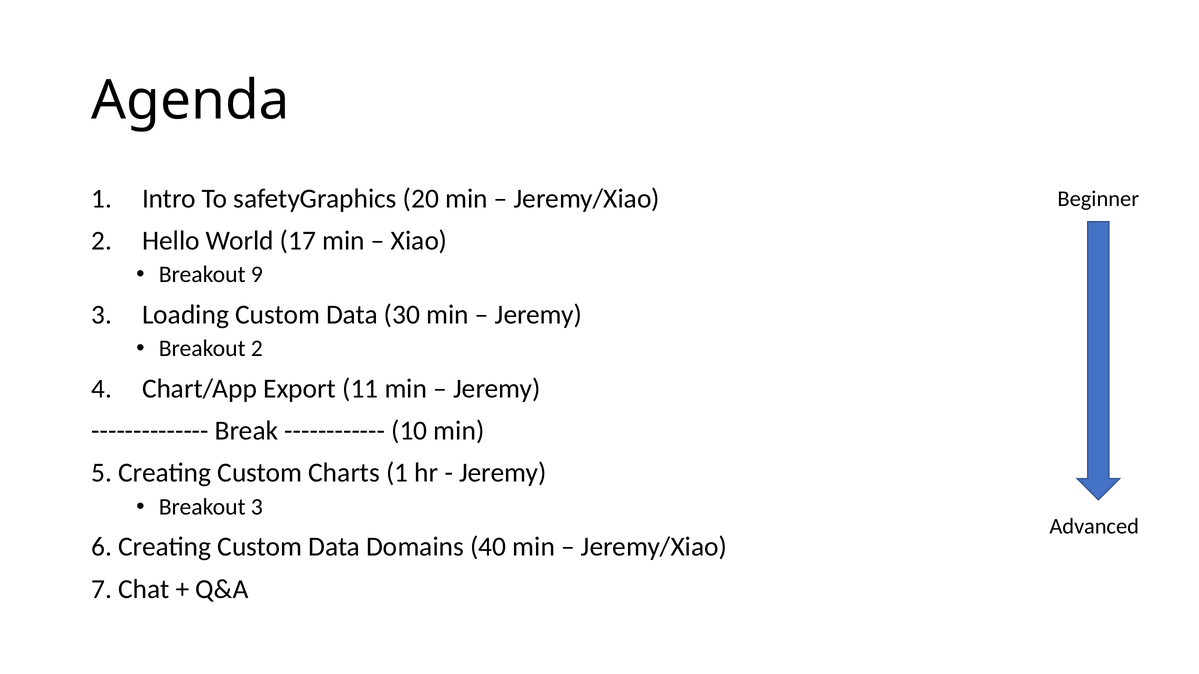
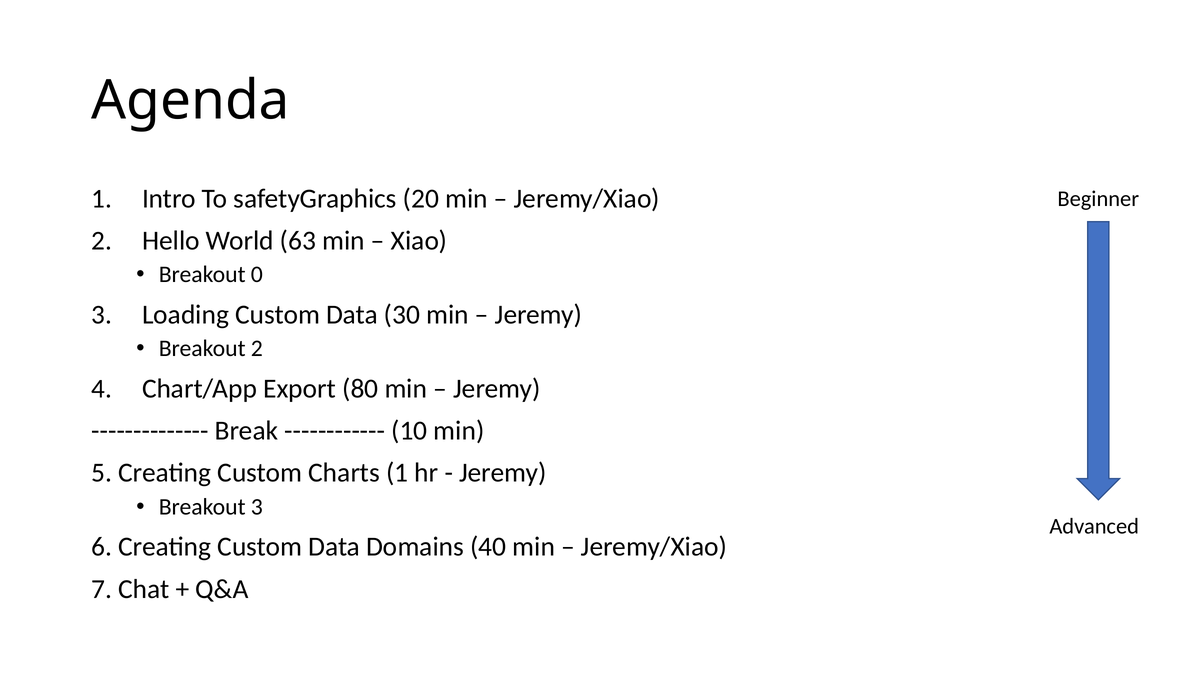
17: 17 -> 63
9: 9 -> 0
11: 11 -> 80
